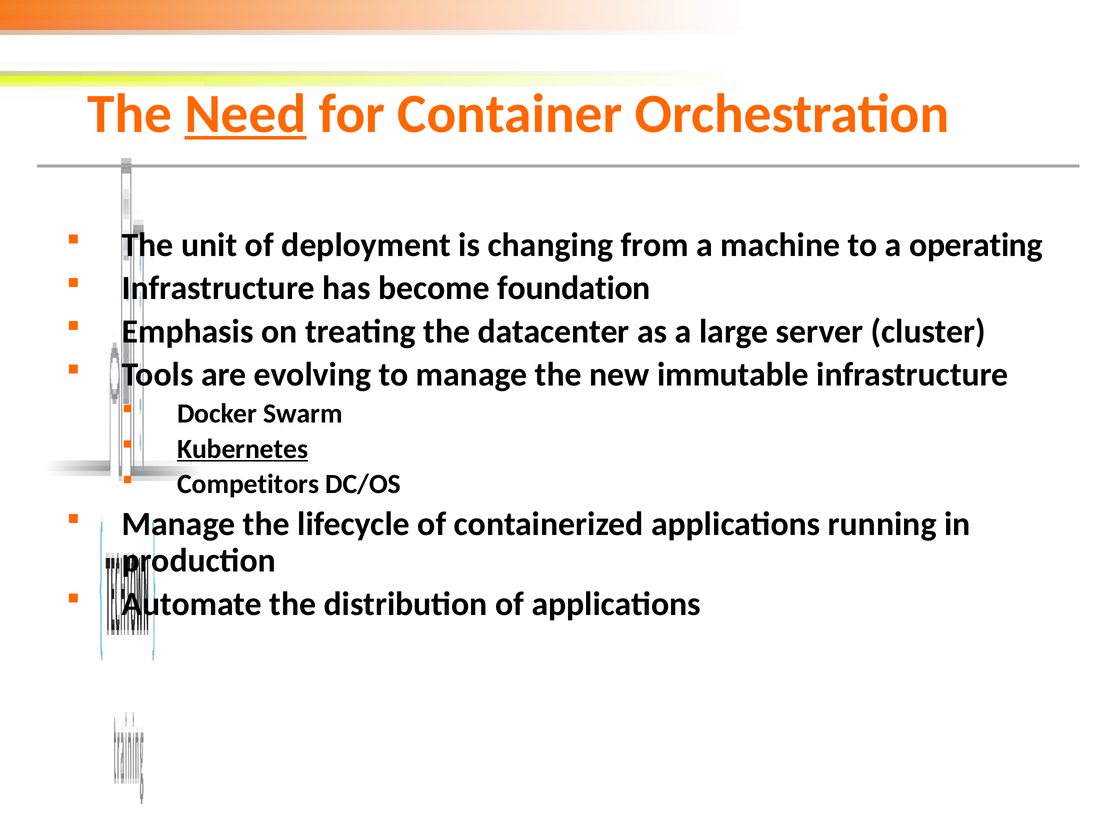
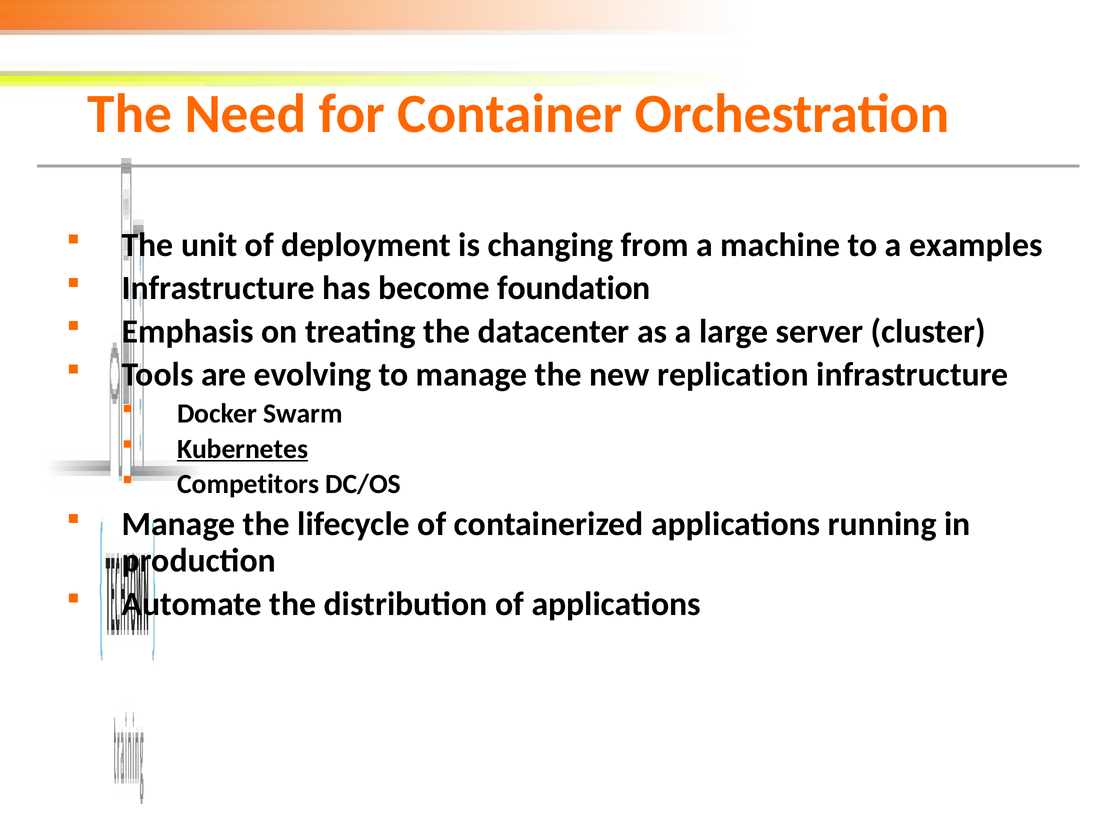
Need underline: present -> none
operating: operating -> examples
immutable: immutable -> replication
